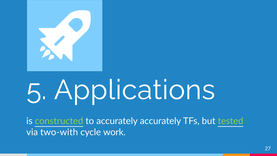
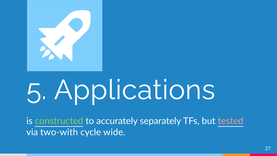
accurately accurately: accurately -> separately
tested colour: light green -> pink
work: work -> wide
